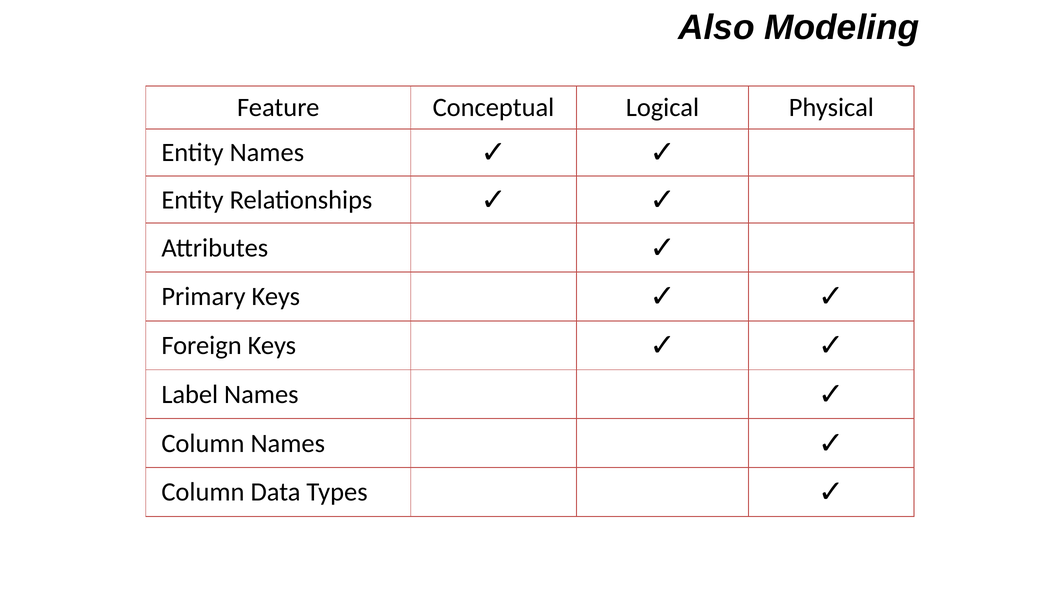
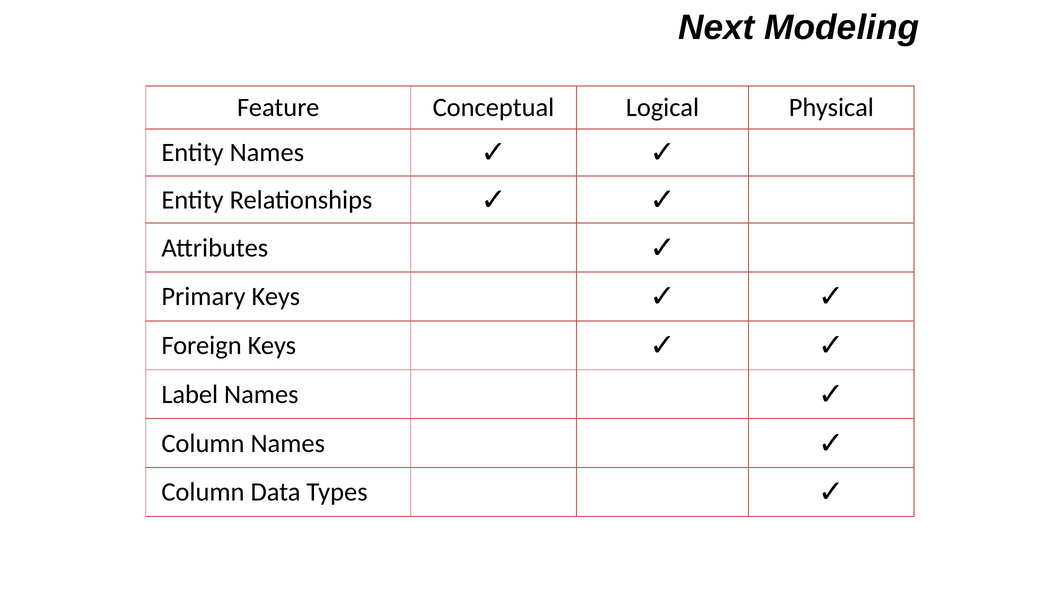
Also: Also -> Next
